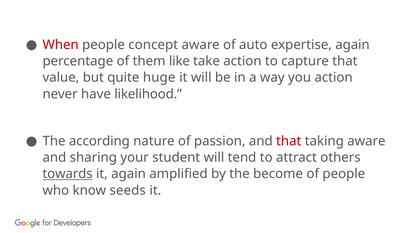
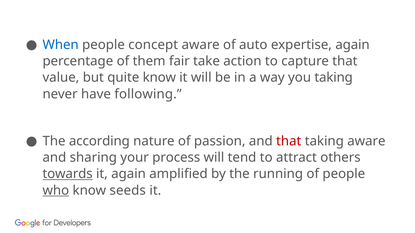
When colour: red -> blue
like: like -> fair
quite huge: huge -> know
you action: action -> taking
likelihood: likelihood -> following
student: student -> process
become: become -> running
who underline: none -> present
